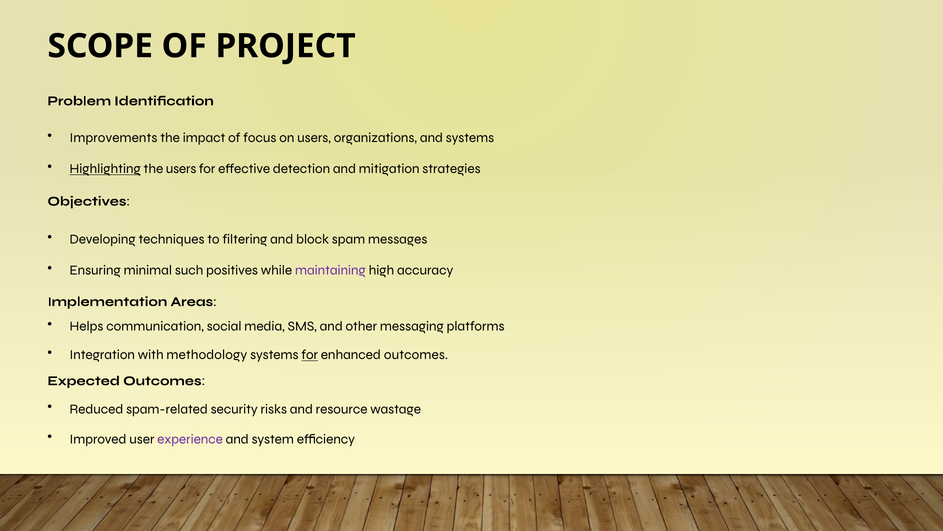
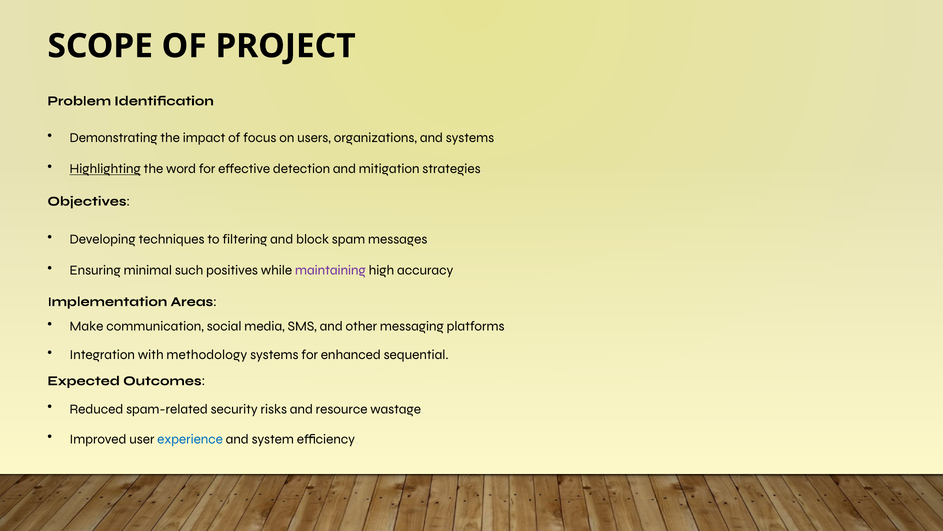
Improvements: Improvements -> Demonstrating
the users: users -> word
Helps: Helps -> Make
for at (310, 355) underline: present -> none
enhanced outcomes: outcomes -> sequential
experience colour: purple -> blue
